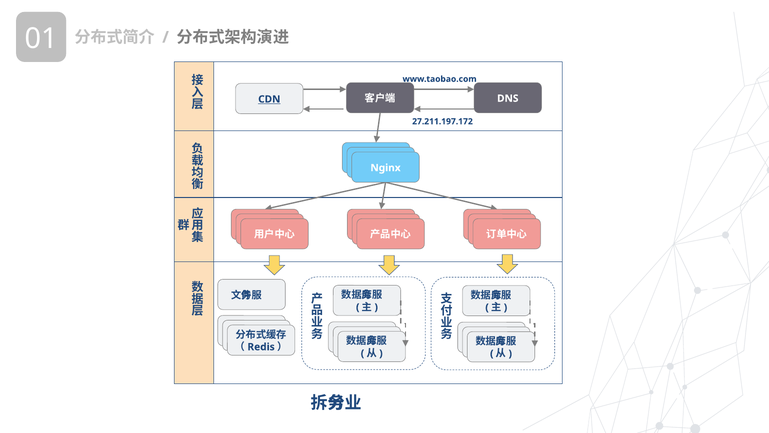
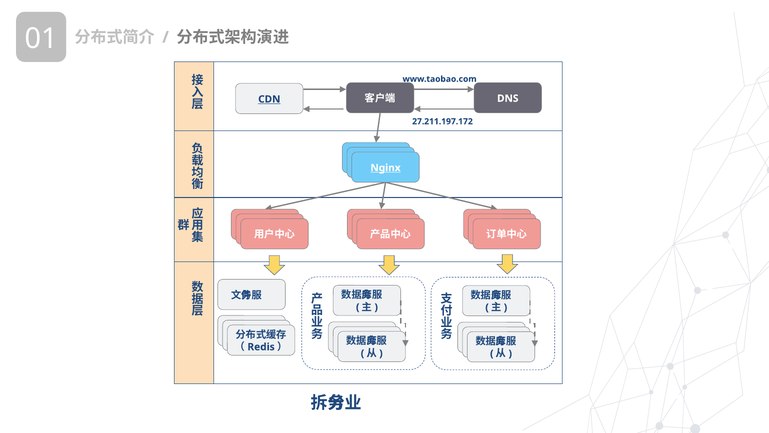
Nginx underline: none -> present
